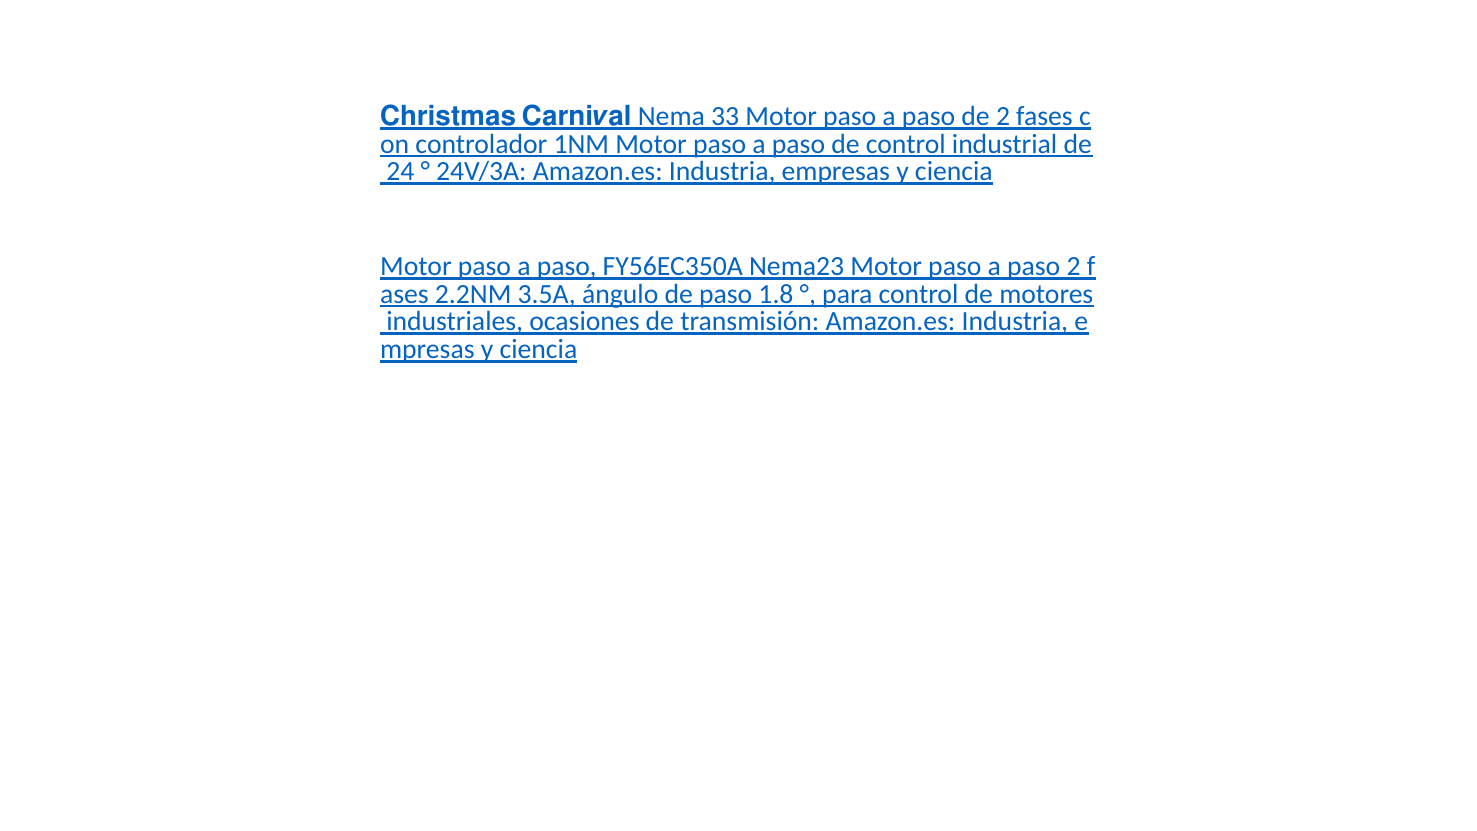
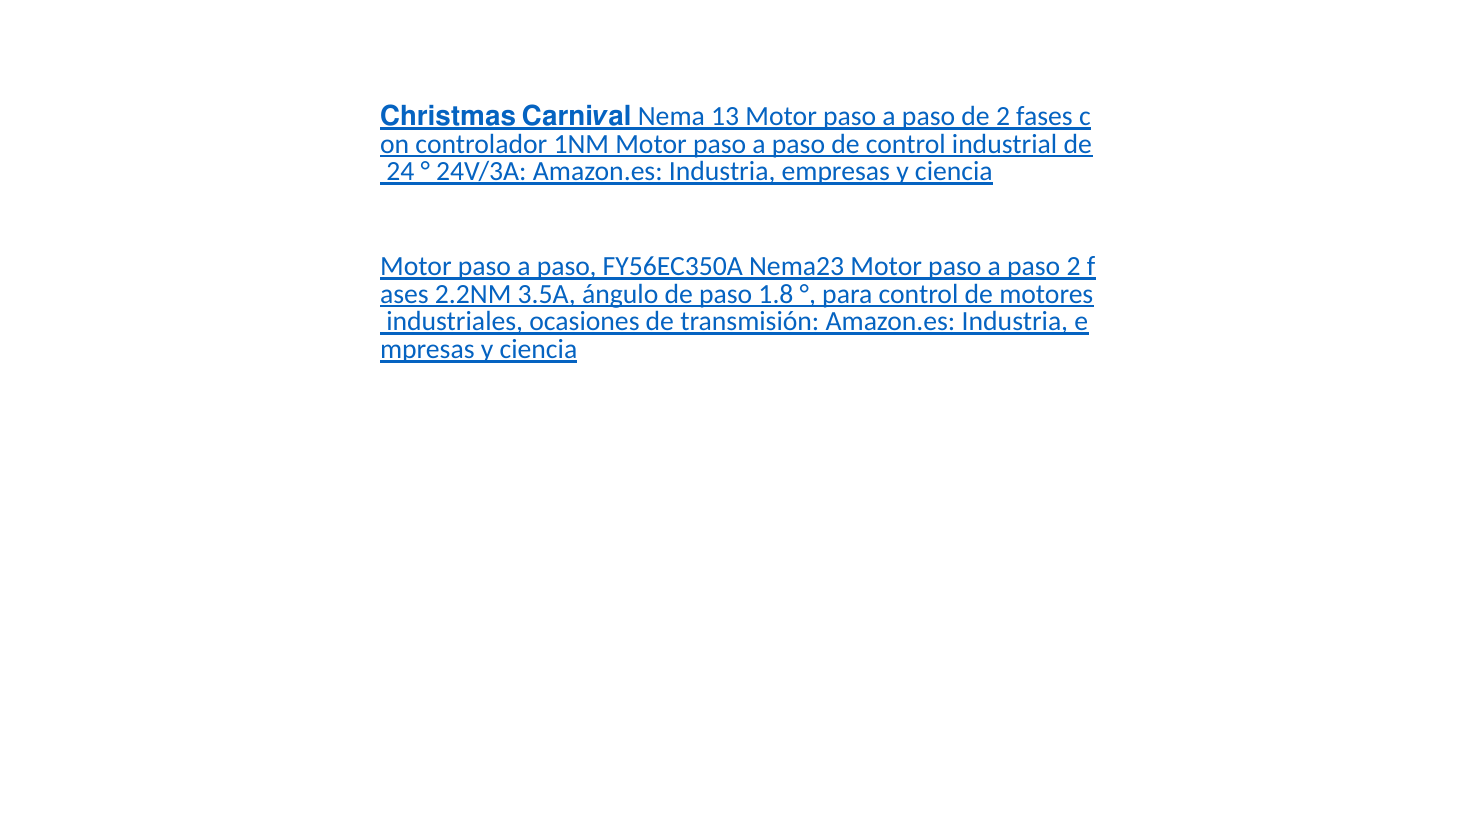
33: 33 -> 13
